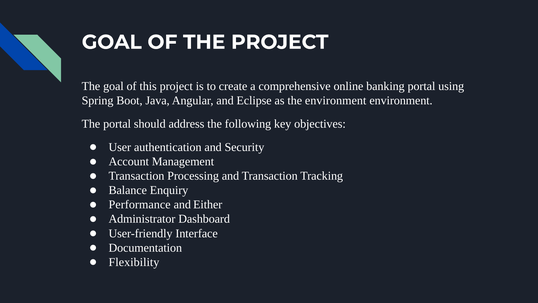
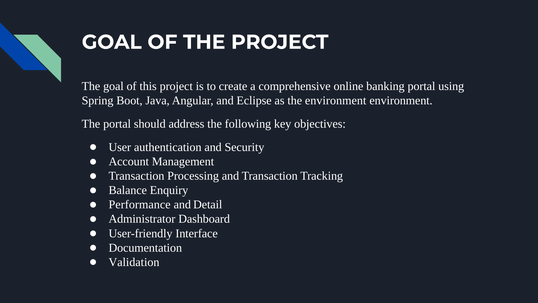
Either: Either -> Detail
Flexibility: Flexibility -> Validation
